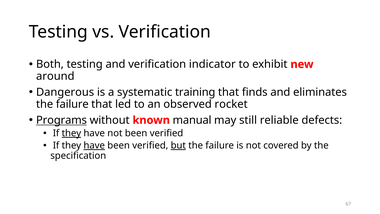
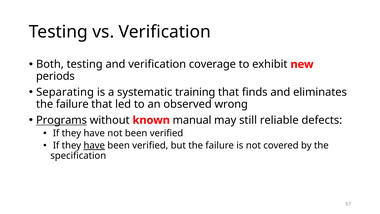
indicator: indicator -> coverage
around: around -> periods
Dangerous: Dangerous -> Separating
rocket: rocket -> wrong
they at (71, 133) underline: present -> none
but underline: present -> none
